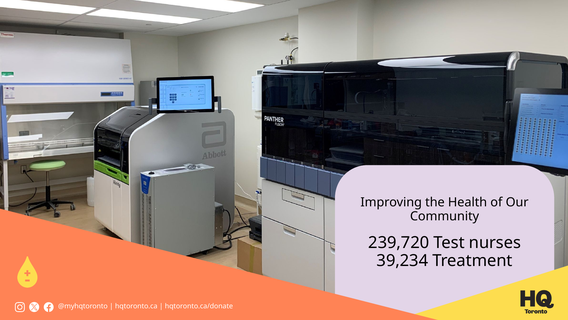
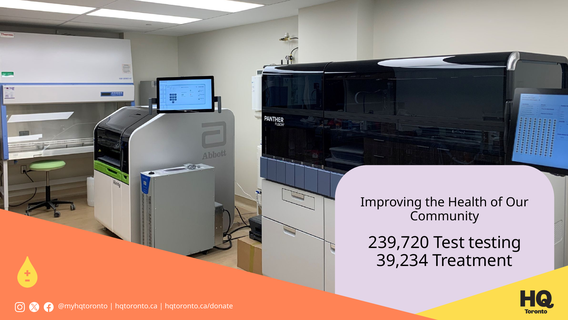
nurses: nurses -> testing
